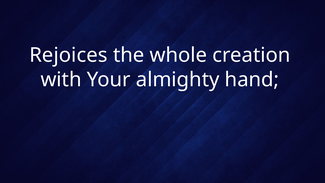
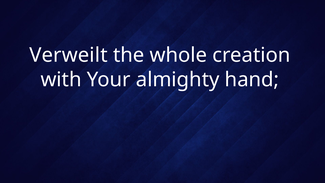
Rejoices: Rejoices -> Verweilt
